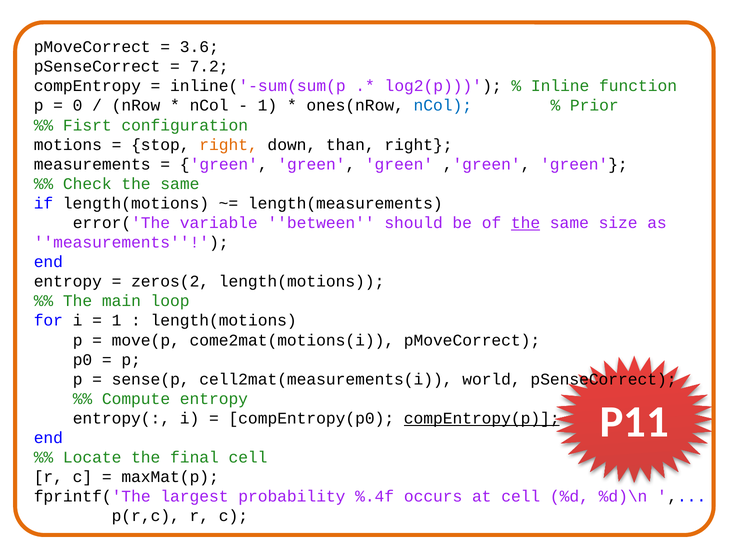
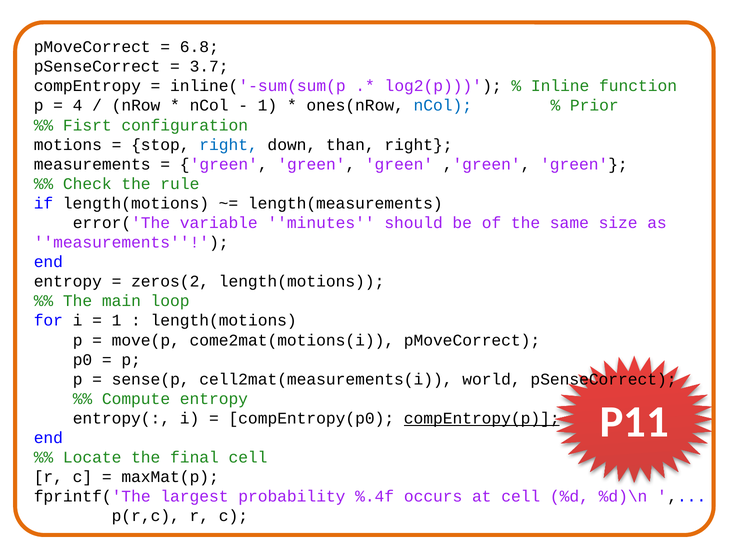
3.6: 3.6 -> 6.8
7.2: 7.2 -> 3.7
0: 0 -> 4
right at (229, 145) colour: orange -> blue
Check the same: same -> rule
between: between -> minutes
the at (526, 223) underline: present -> none
